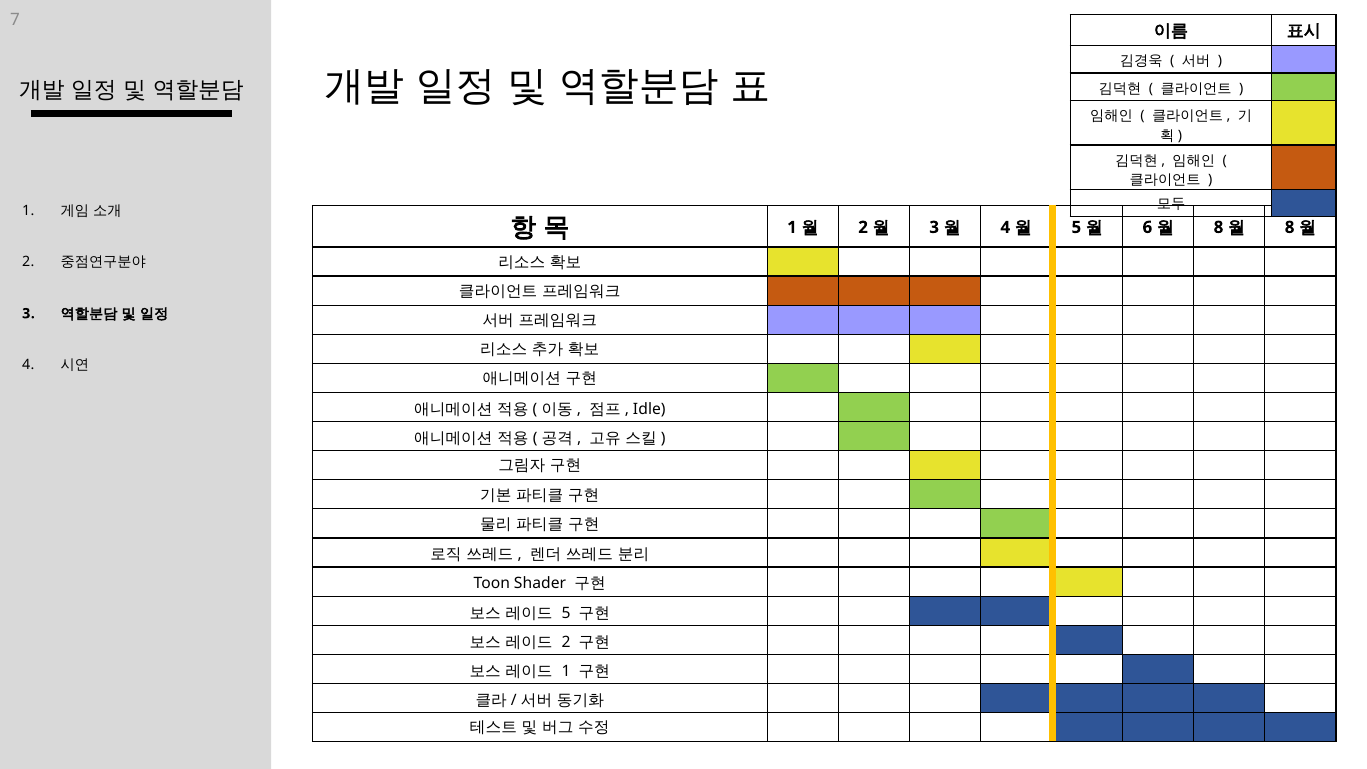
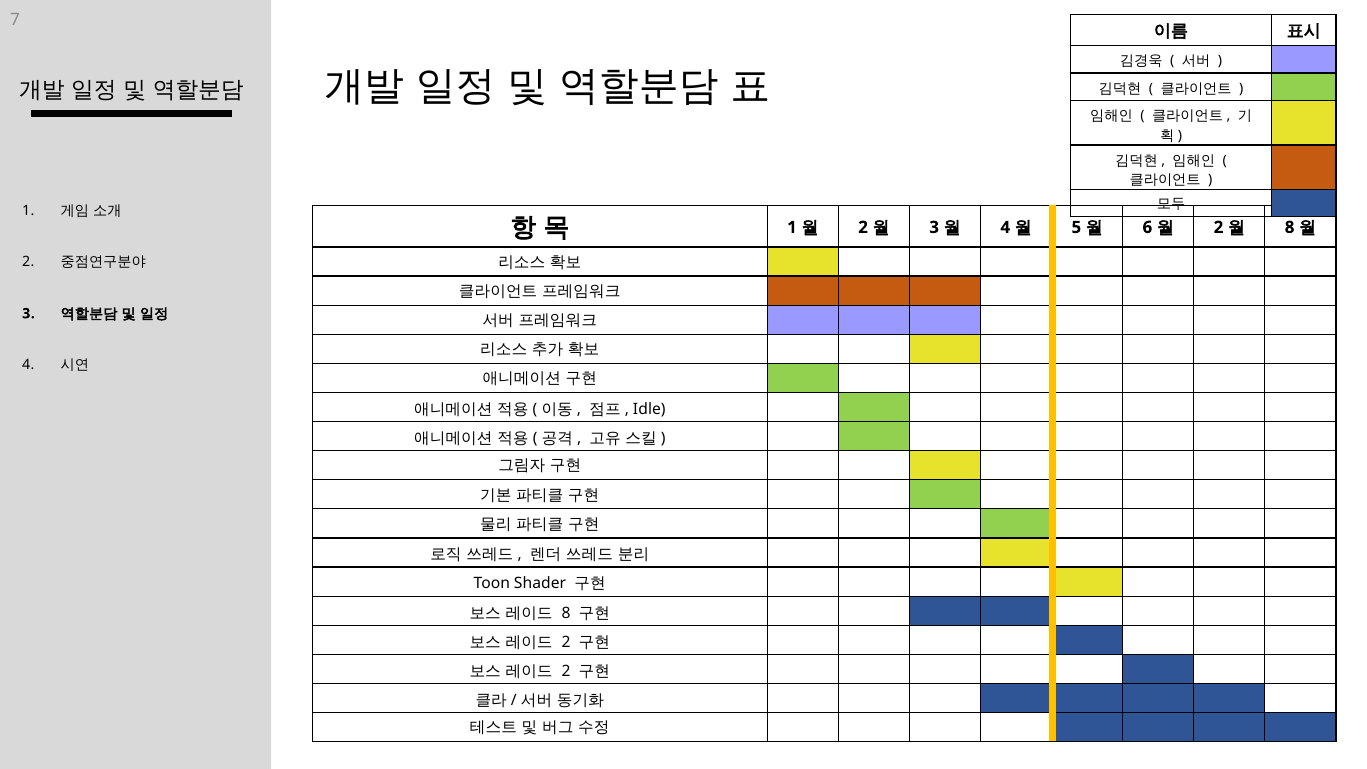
8 at (1219, 227): 8 -> 2
5 at (566, 613): 5 -> 8
1 at (566, 671): 1 -> 2
